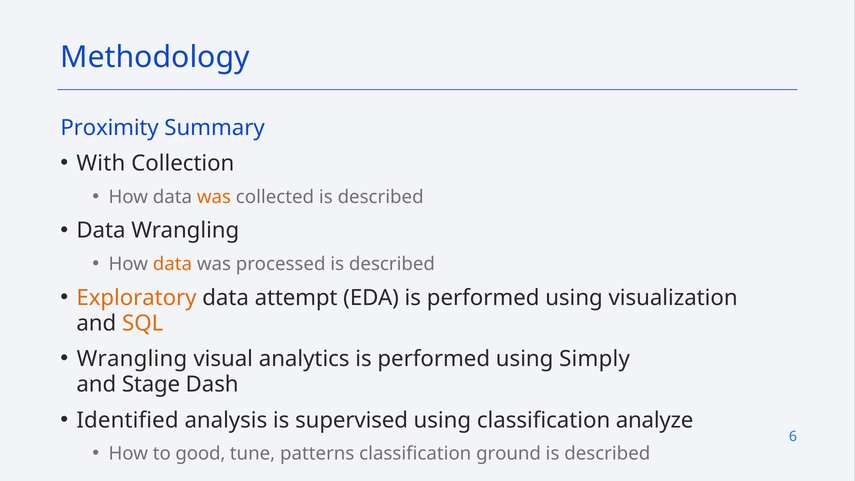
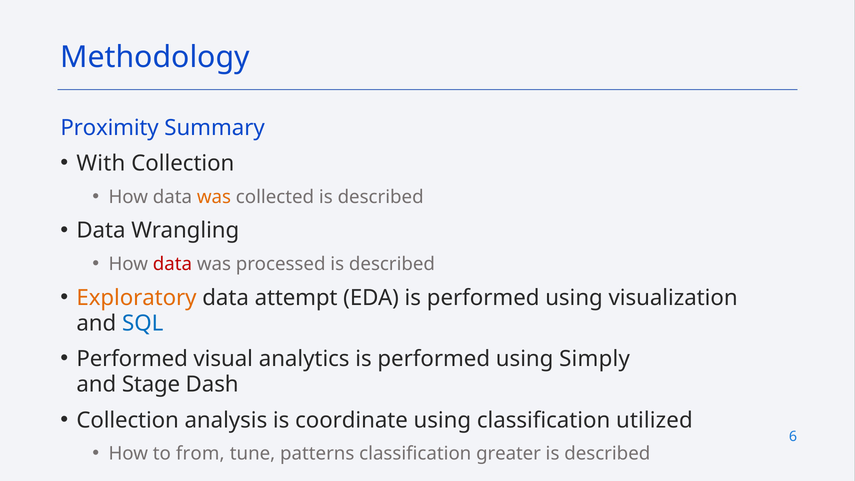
data at (172, 264) colour: orange -> red
SQL colour: orange -> blue
Wrangling at (132, 359): Wrangling -> Performed
Identified at (128, 420): Identified -> Collection
supervised: supervised -> coordinate
analyze: analyze -> utilized
good: good -> from
ground: ground -> greater
